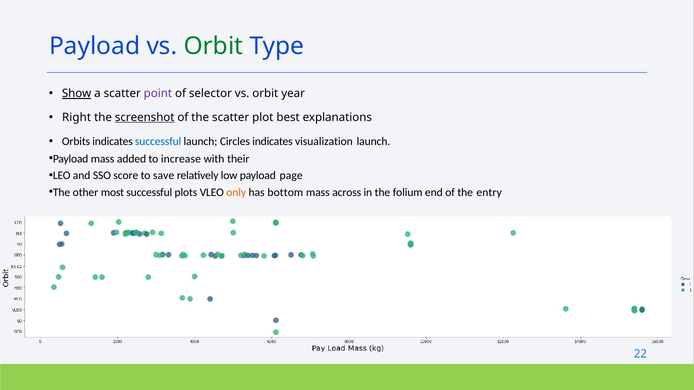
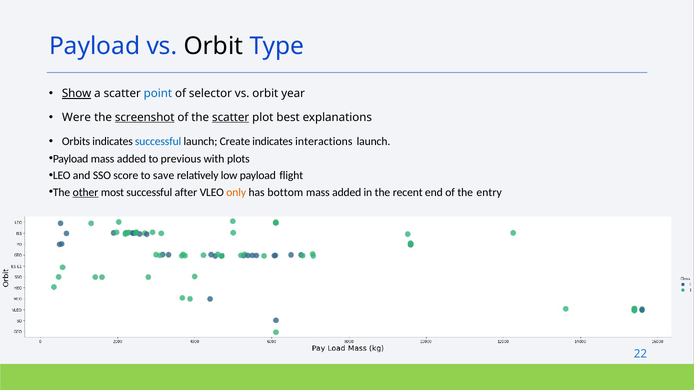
Orbit at (213, 46) colour: green -> black
point colour: purple -> blue
Right: Right -> Were
scatter at (231, 118) underline: none -> present
Circles: Circles -> Create
visualization: visualization -> interactions
increase: increase -> previous
their: their -> plots
page: page -> flight
other underline: none -> present
plots: plots -> after
across at (347, 192): across -> added
folium: folium -> recent
